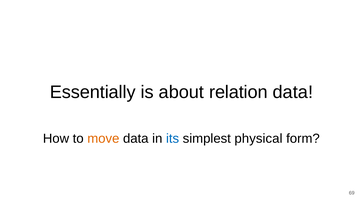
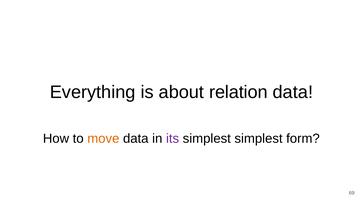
Essentially: Essentially -> Everything
its colour: blue -> purple
simplest physical: physical -> simplest
